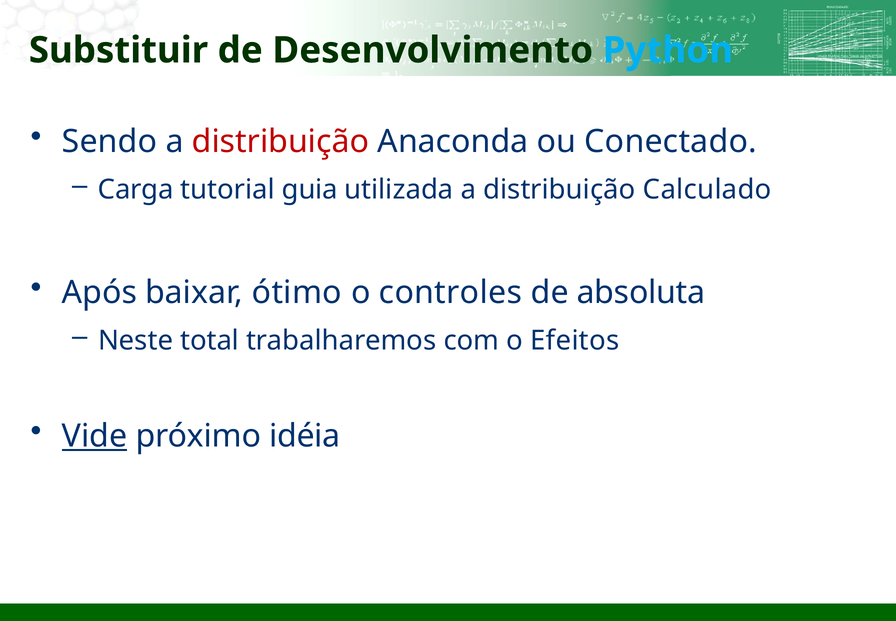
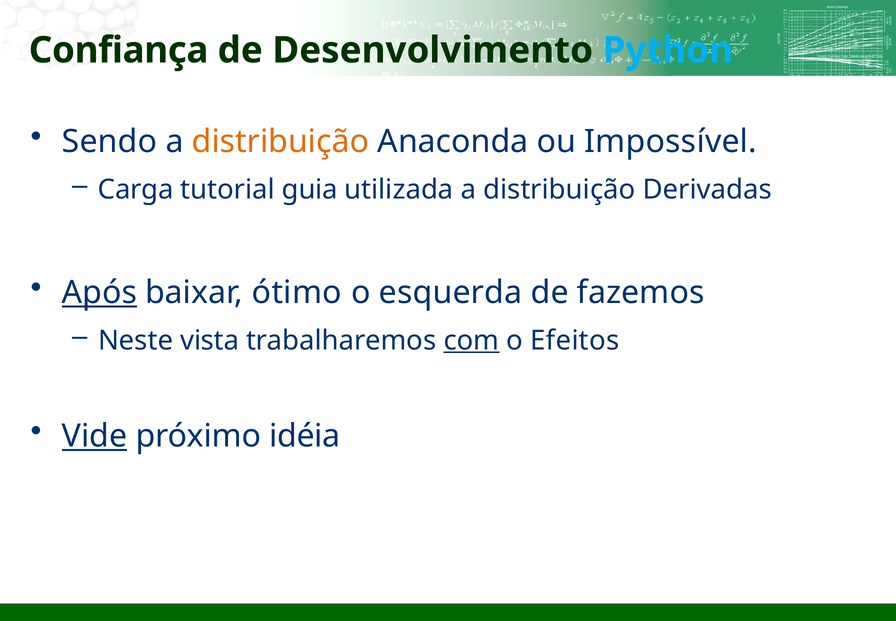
Substituir: Substituir -> Confiança
distribuição at (281, 142) colour: red -> orange
Conectado: Conectado -> Impossível
Calculado: Calculado -> Derivadas
Após underline: none -> present
controles: controles -> esquerda
absoluta: absoluta -> fazemos
total: total -> vista
com underline: none -> present
